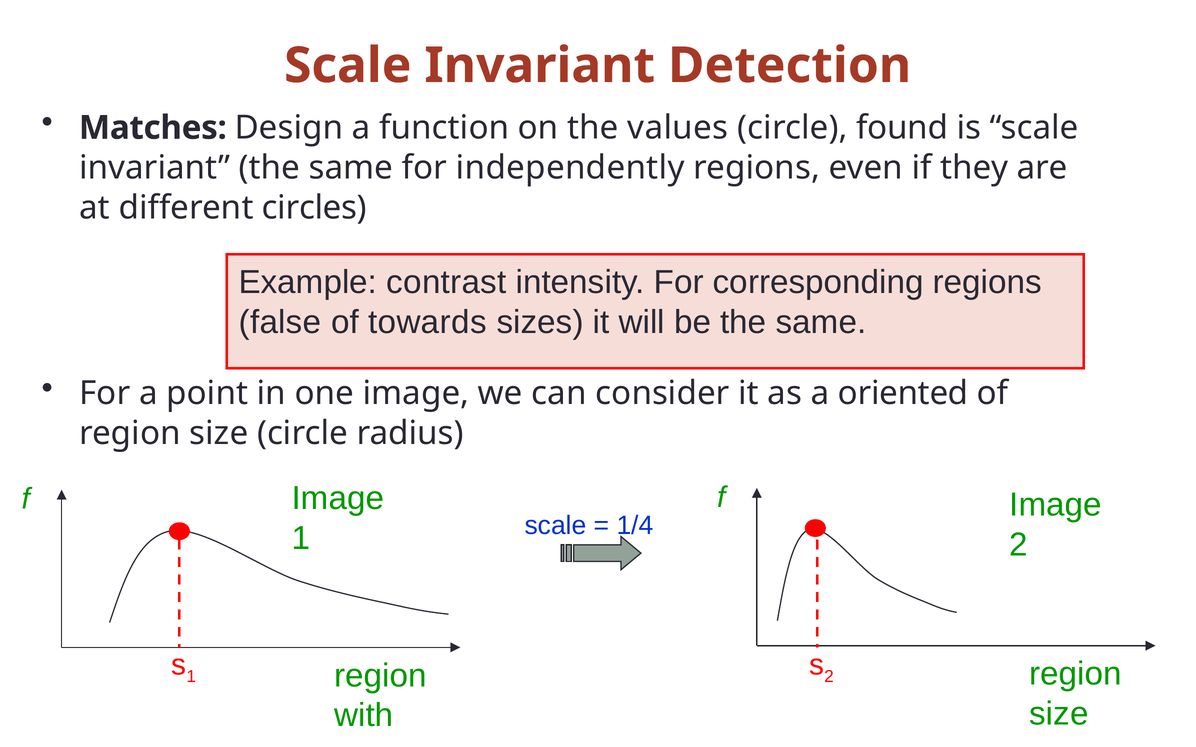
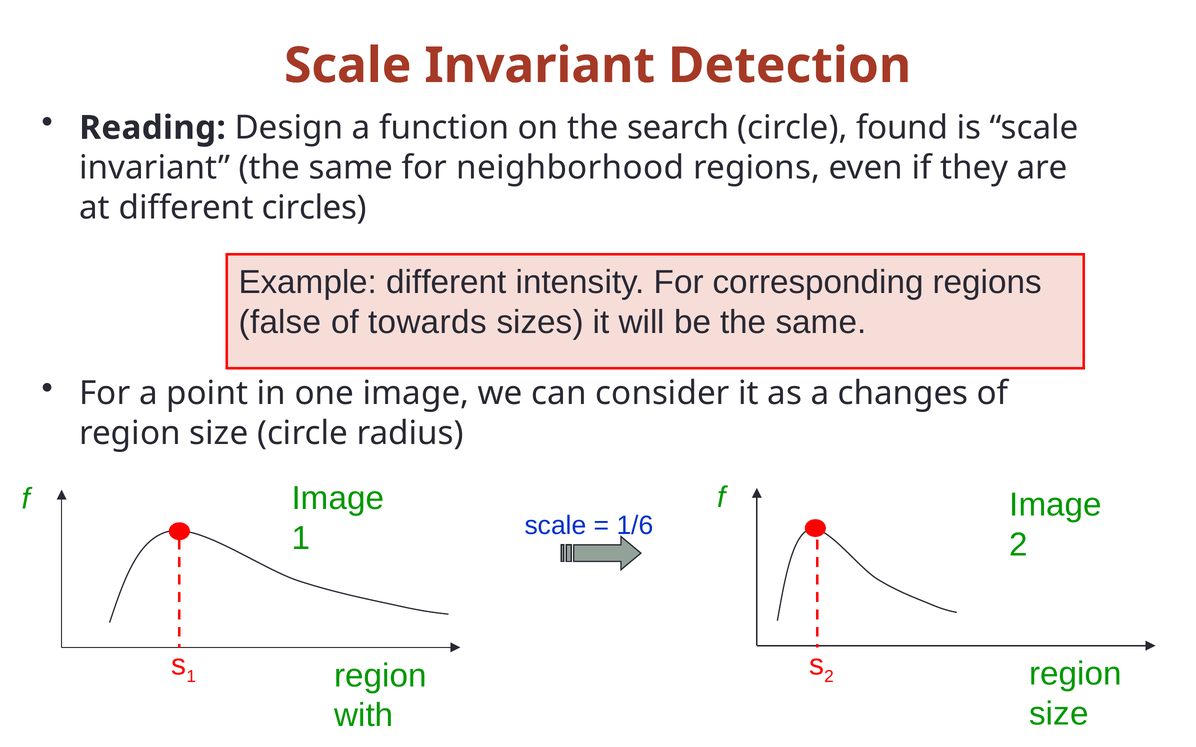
Matches: Matches -> Reading
values: values -> search
independently: independently -> neighborhood
Example contrast: contrast -> different
oriented: oriented -> changes
1/4: 1/4 -> 1/6
